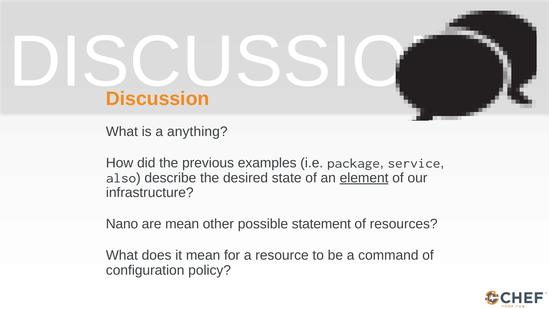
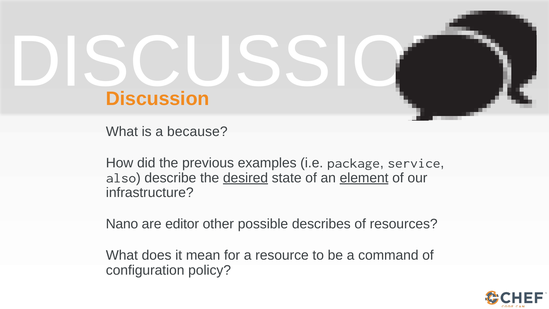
anything: anything -> because
desired underline: none -> present
are mean: mean -> editor
statement: statement -> describes
